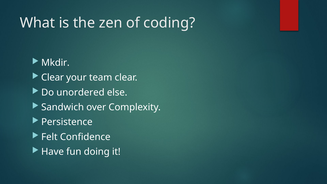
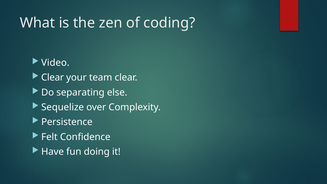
Mkdir: Mkdir -> Video
unordered: unordered -> separating
Sandwich: Sandwich -> Sequelize
